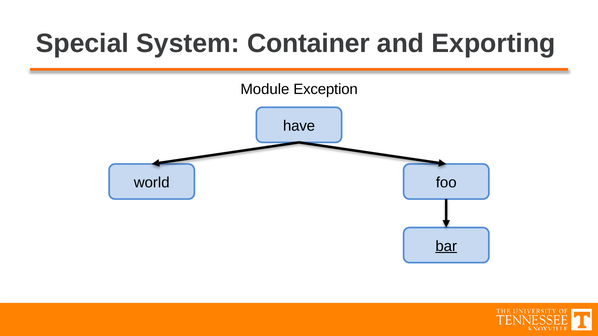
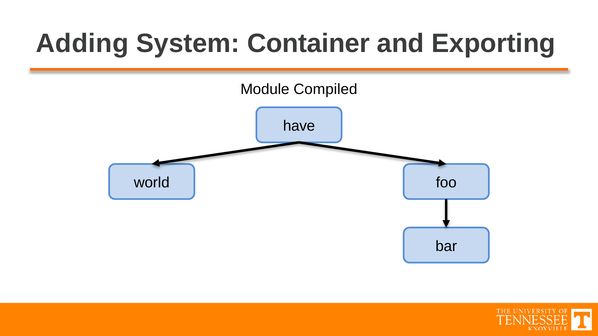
Special: Special -> Adding
Exception: Exception -> Compiled
bar underline: present -> none
